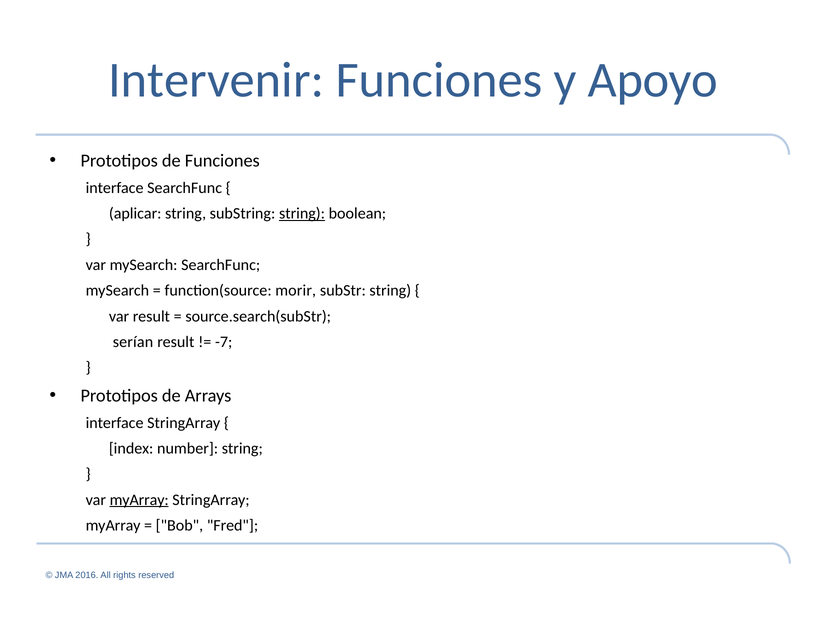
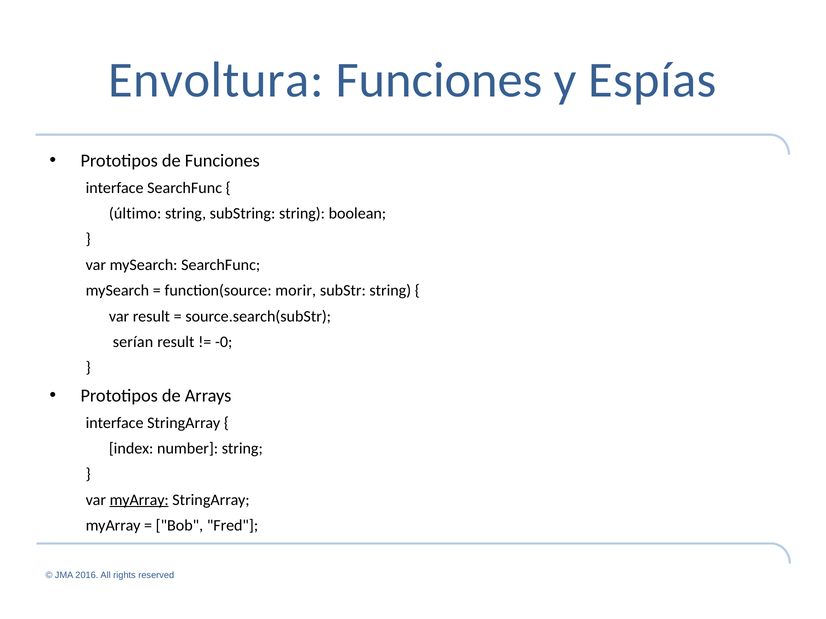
Intervenir: Intervenir -> Envoltura
Apoyo: Apoyo -> Espías
aplicar: aplicar -> último
string at (302, 214) underline: present -> none
-7: -7 -> -0
